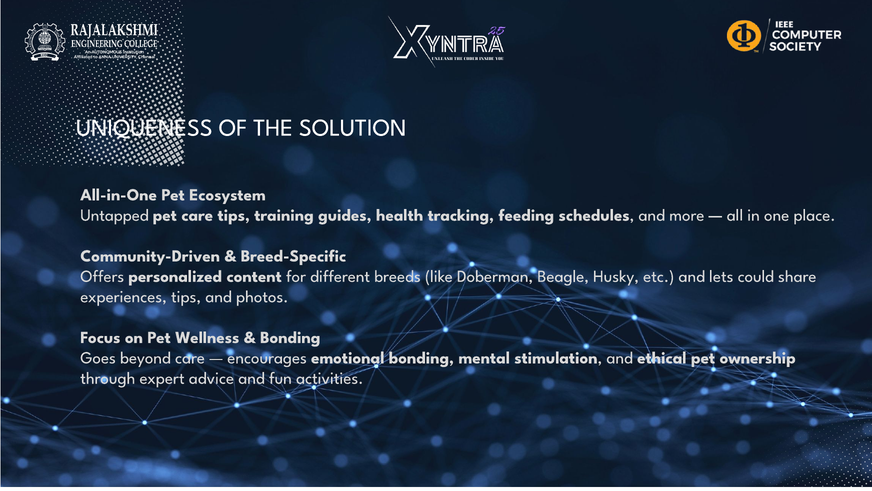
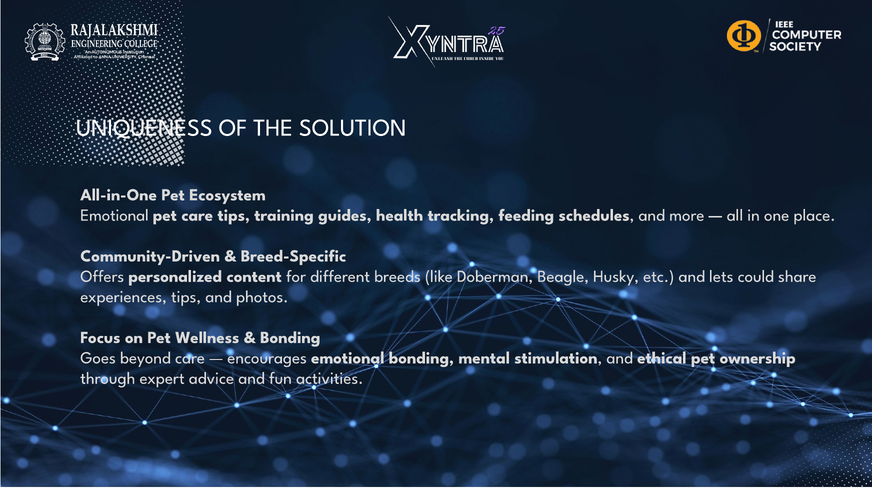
Untapped at (114, 215): Untapped -> Emotional
